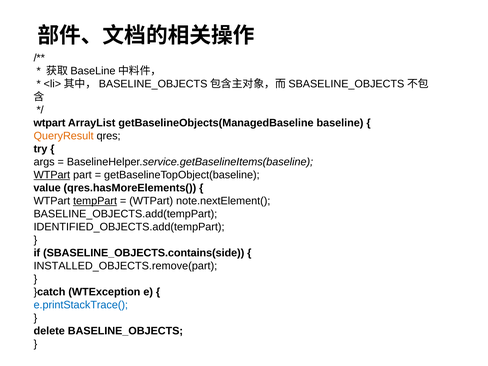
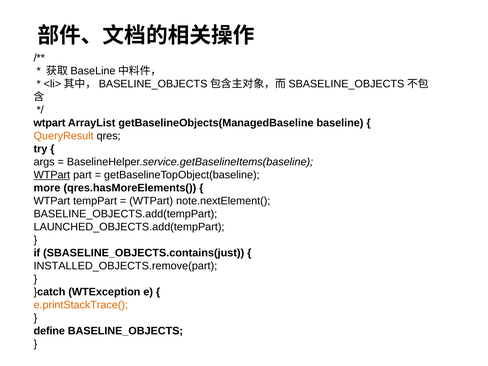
value: value -> more
tempPart underline: present -> none
IDENTIFIED_OBJECTS.add(tempPart: IDENTIFIED_OBJECTS.add(tempPart -> LAUNCHED_OBJECTS.add(tempPart
SBASELINE_OBJECTS.contains(side: SBASELINE_OBJECTS.contains(side -> SBASELINE_OBJECTS.contains(just
e.printStackTrace( colour: blue -> orange
delete: delete -> define
